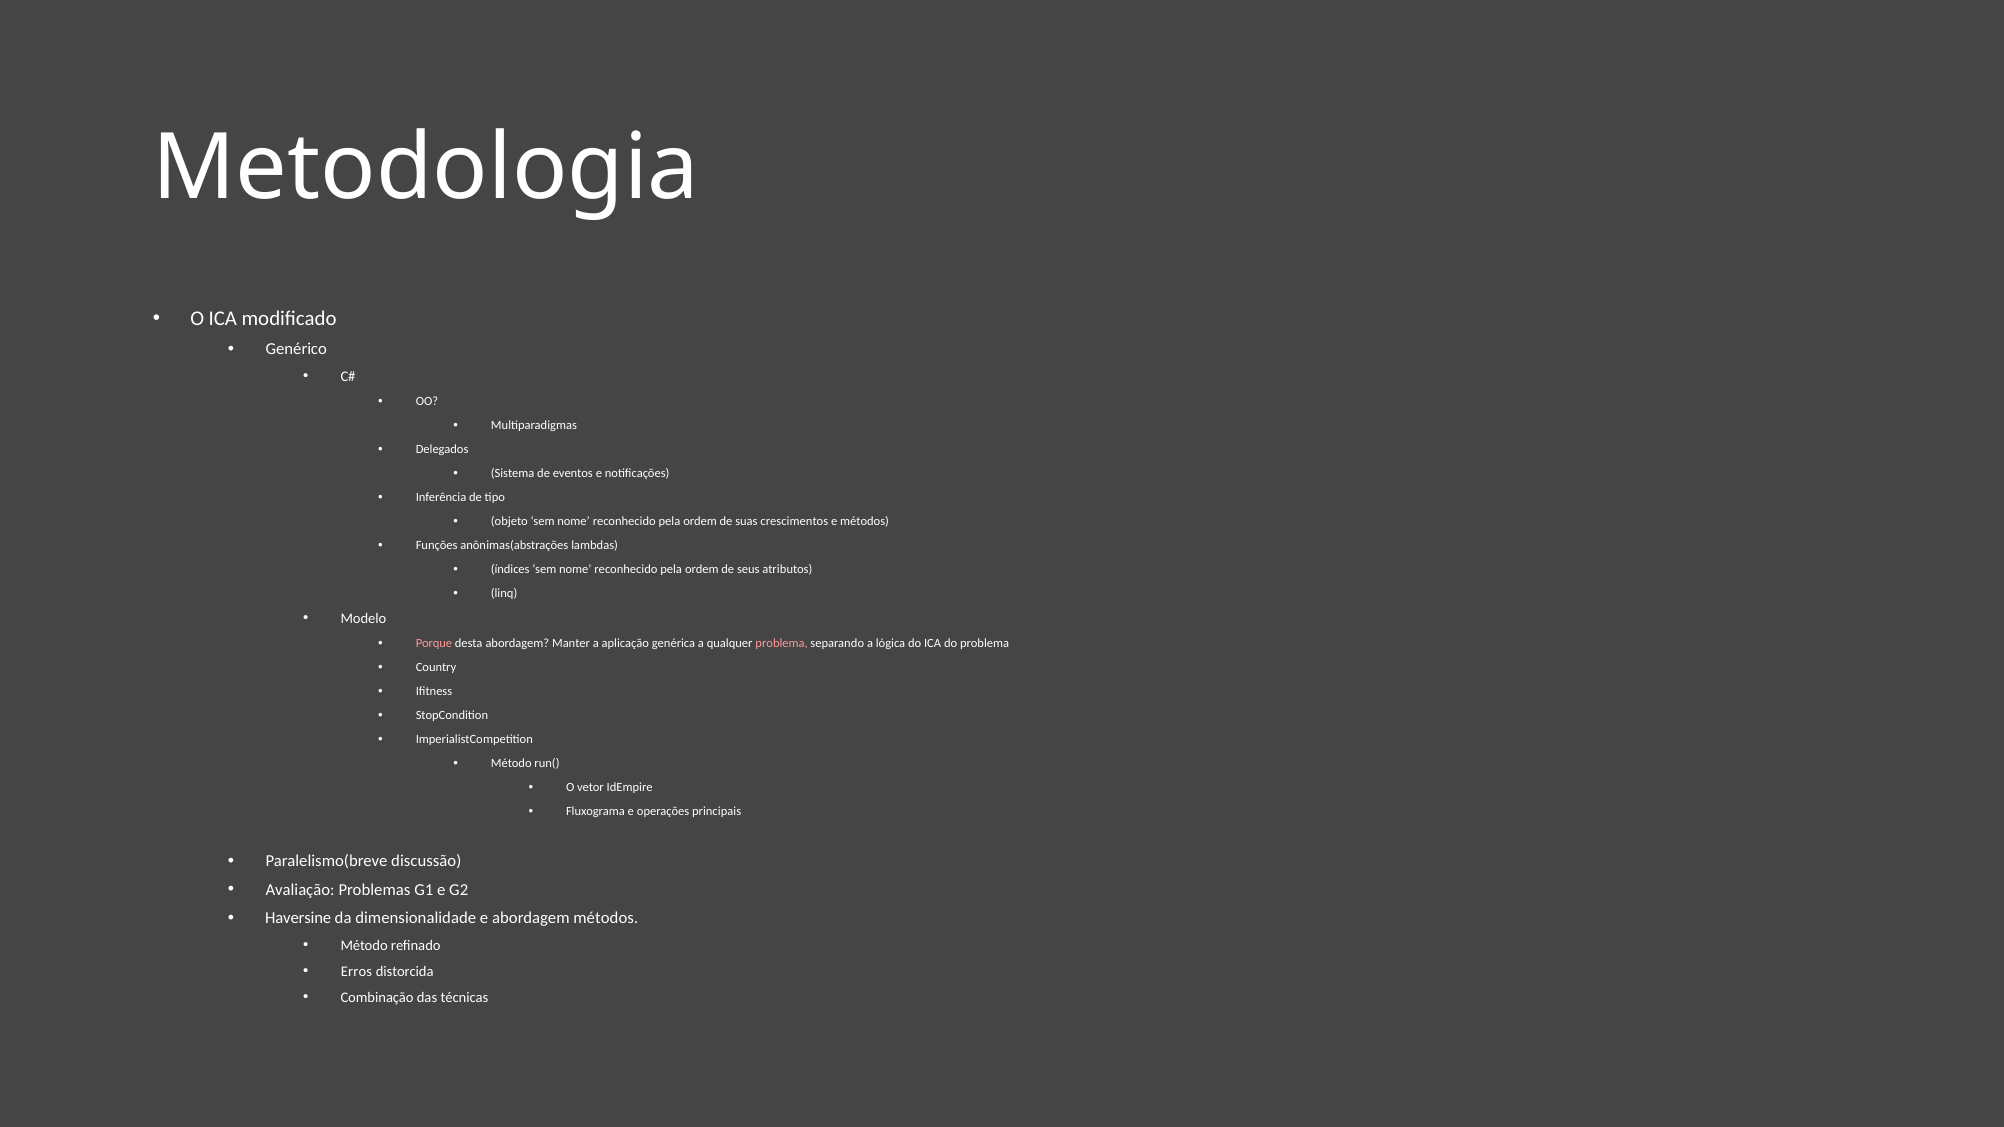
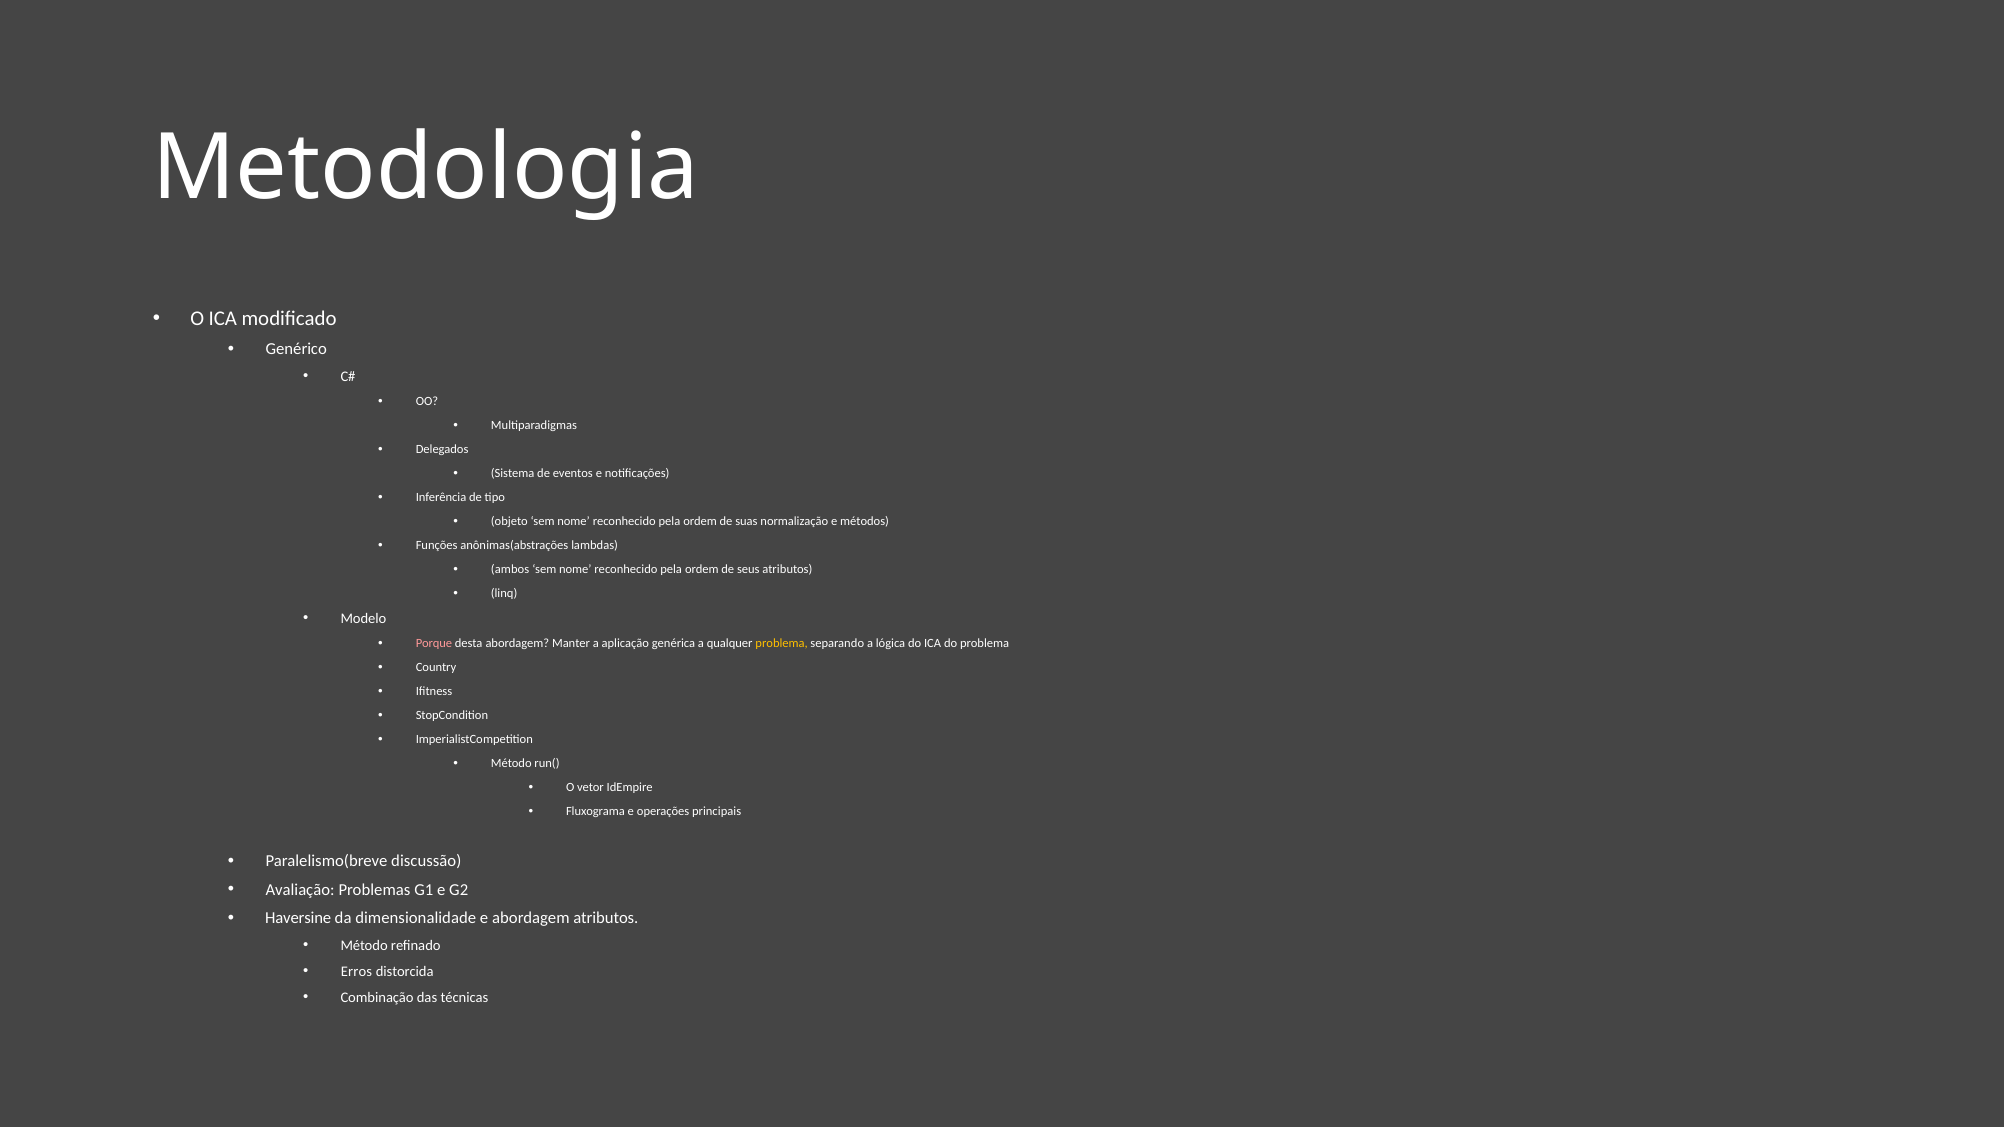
crescimentos: crescimentos -> normalização
índices: índices -> ambos
problema at (782, 644) colour: pink -> yellow
abordagem métodos: métodos -> atributos
